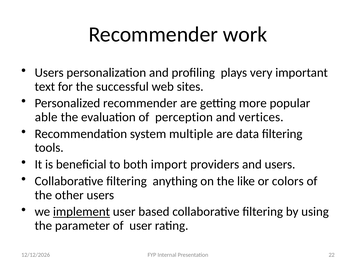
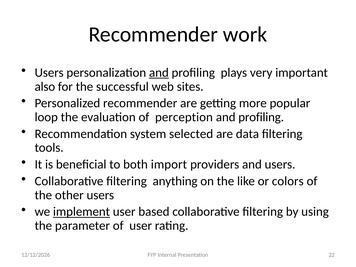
and at (159, 73) underline: none -> present
text: text -> also
able: able -> loop
vertices at (261, 117): vertices -> profiling
multiple: multiple -> selected
